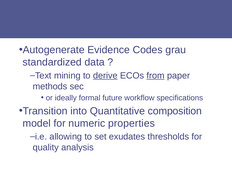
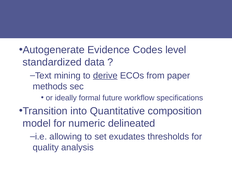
grau: grau -> level
from underline: present -> none
properties: properties -> delineated
